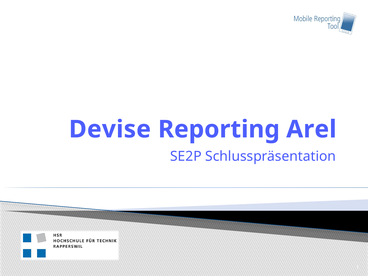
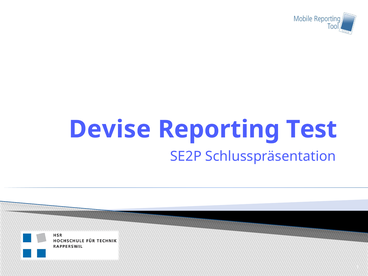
Arel: Arel -> Test
